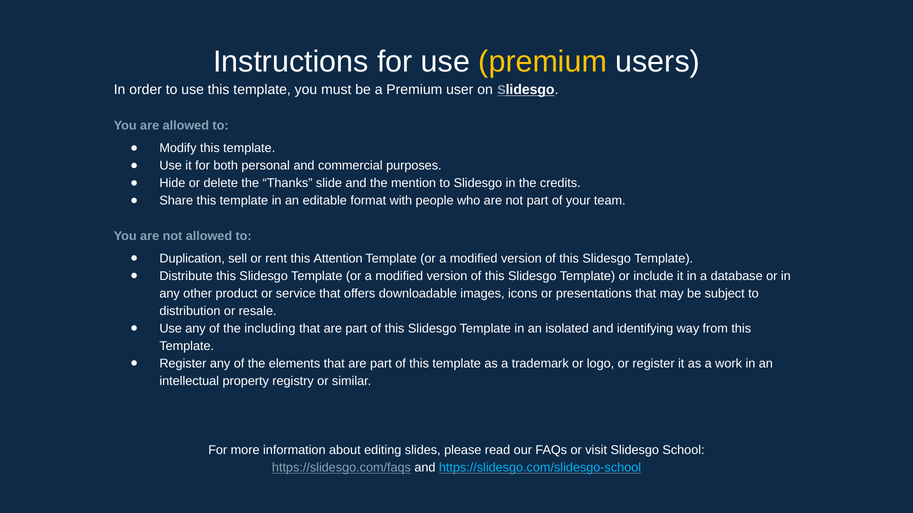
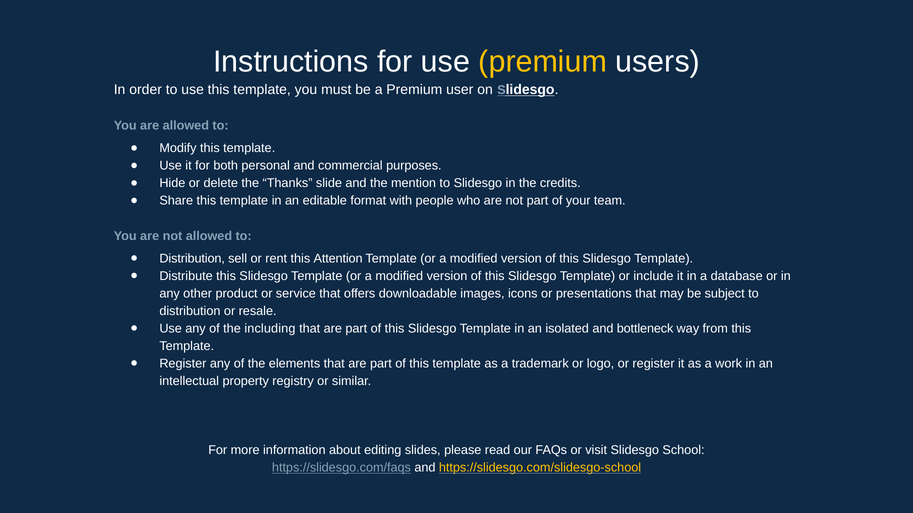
Duplication at (192, 259): Duplication -> Distribution
identifying: identifying -> bottleneck
https://slidesgo.com/slidesgo-school colour: light blue -> yellow
